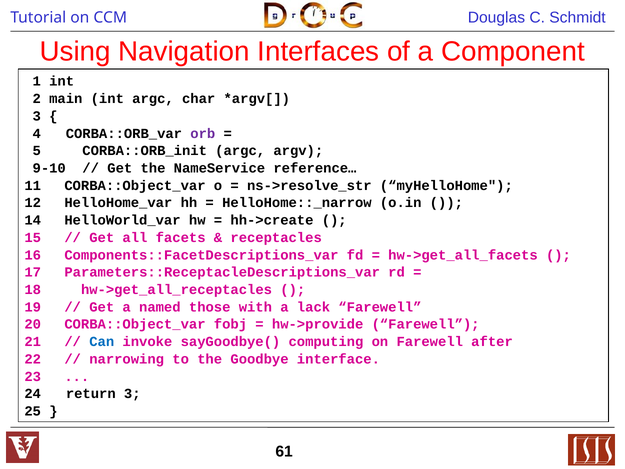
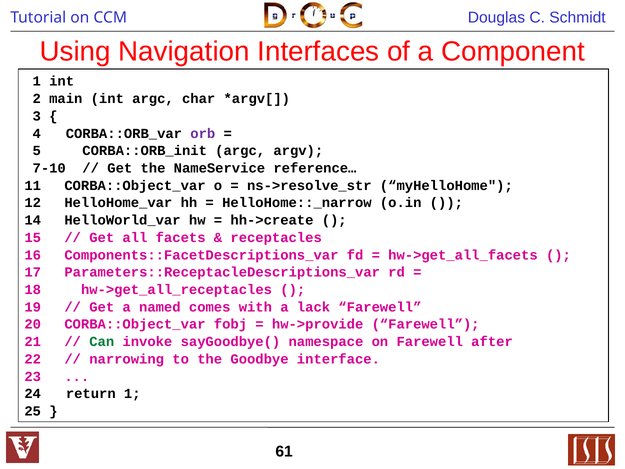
9-10: 9-10 -> 7-10
those: those -> comes
Can colour: blue -> green
computing: computing -> namespace
return 3: 3 -> 1
